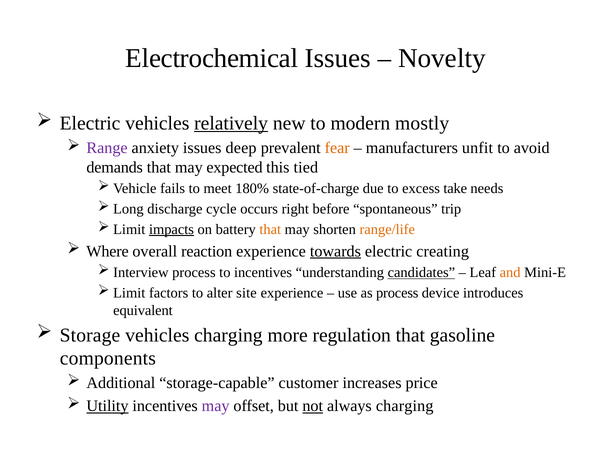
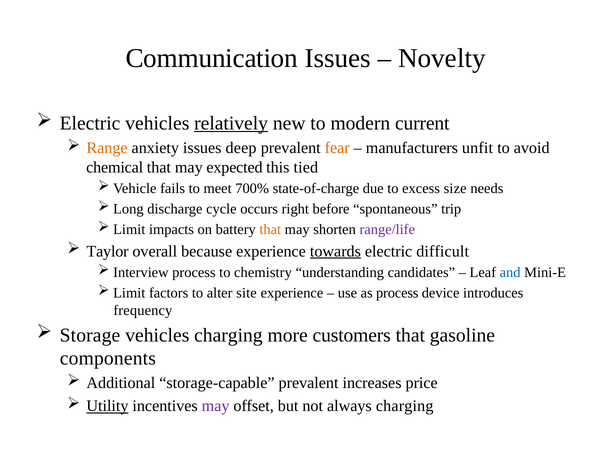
Electrochemical: Electrochemical -> Communication
mostly: mostly -> current
Range colour: purple -> orange
demands: demands -> chemical
180%: 180% -> 700%
take: take -> size
impacts underline: present -> none
range/life colour: orange -> purple
Where: Where -> Taylor
reaction: reaction -> because
creating: creating -> difficult
to incentives: incentives -> chemistry
candidates underline: present -> none
and colour: orange -> blue
equivalent: equivalent -> frequency
regulation: regulation -> customers
storage-capable customer: customer -> prevalent
not underline: present -> none
